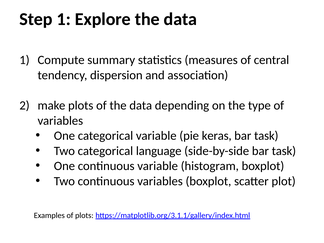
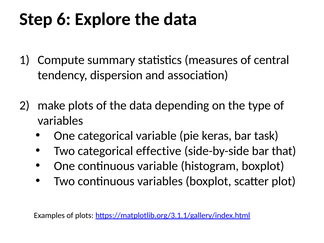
Step 1: 1 -> 6
language: language -> effective
side-by-side bar task: task -> that
